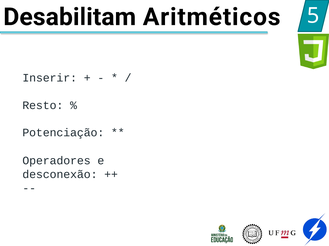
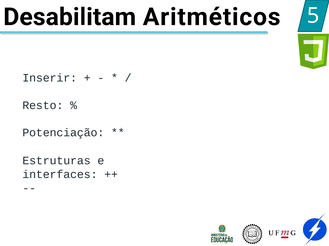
Operadores: Operadores -> Estruturas
desconexão: desconexão -> interfaces
